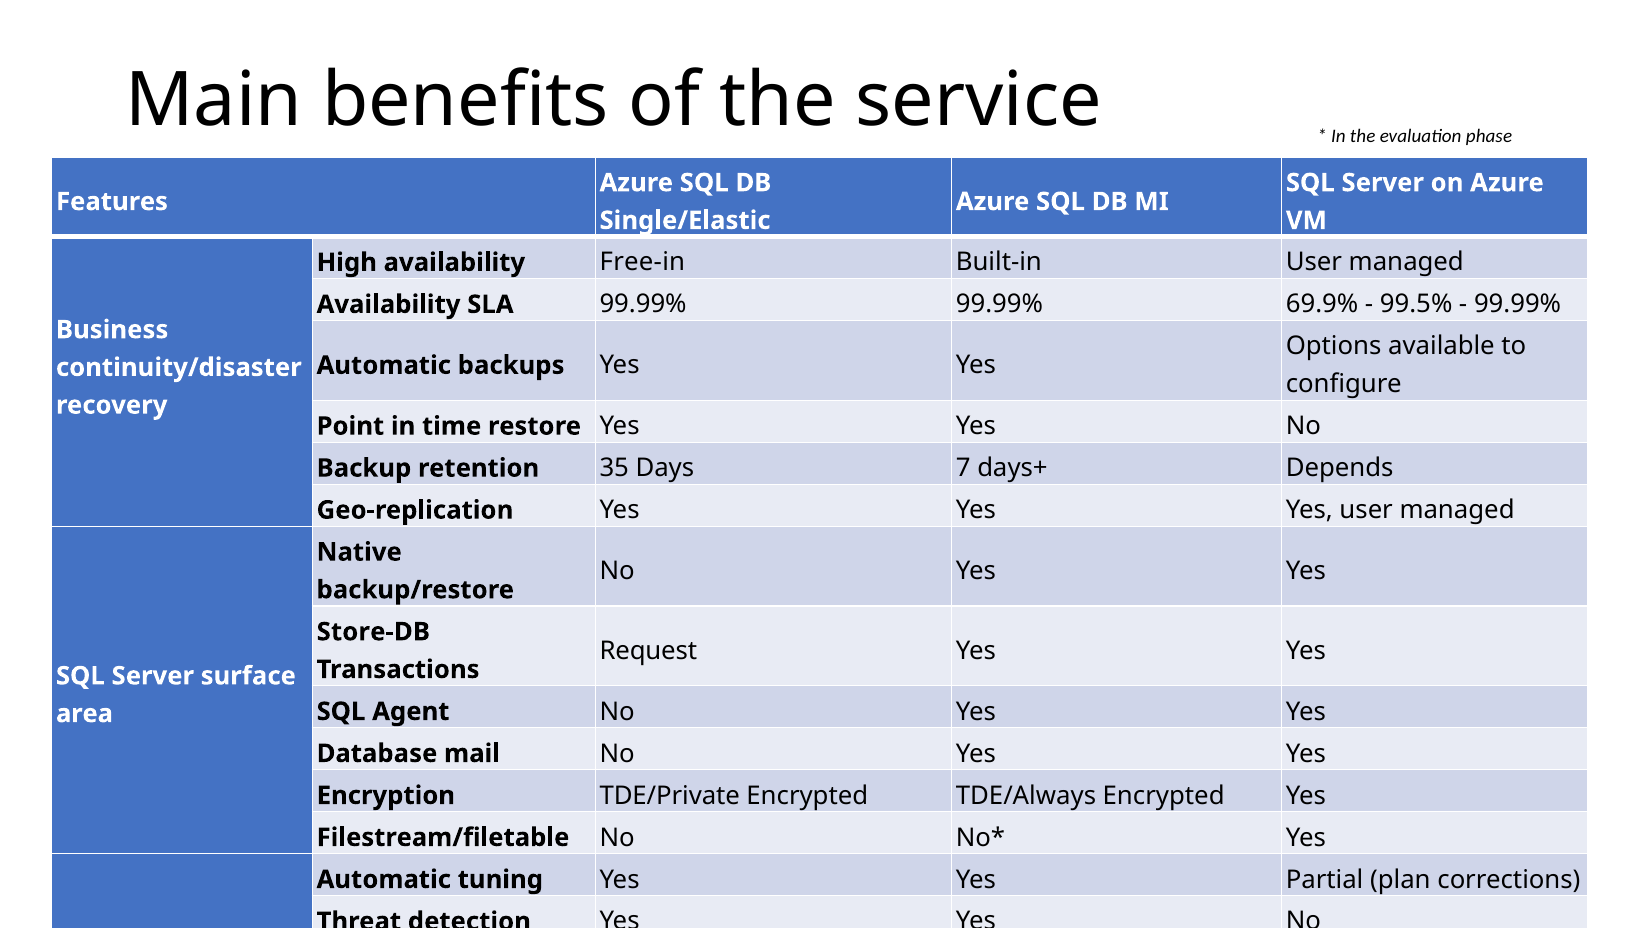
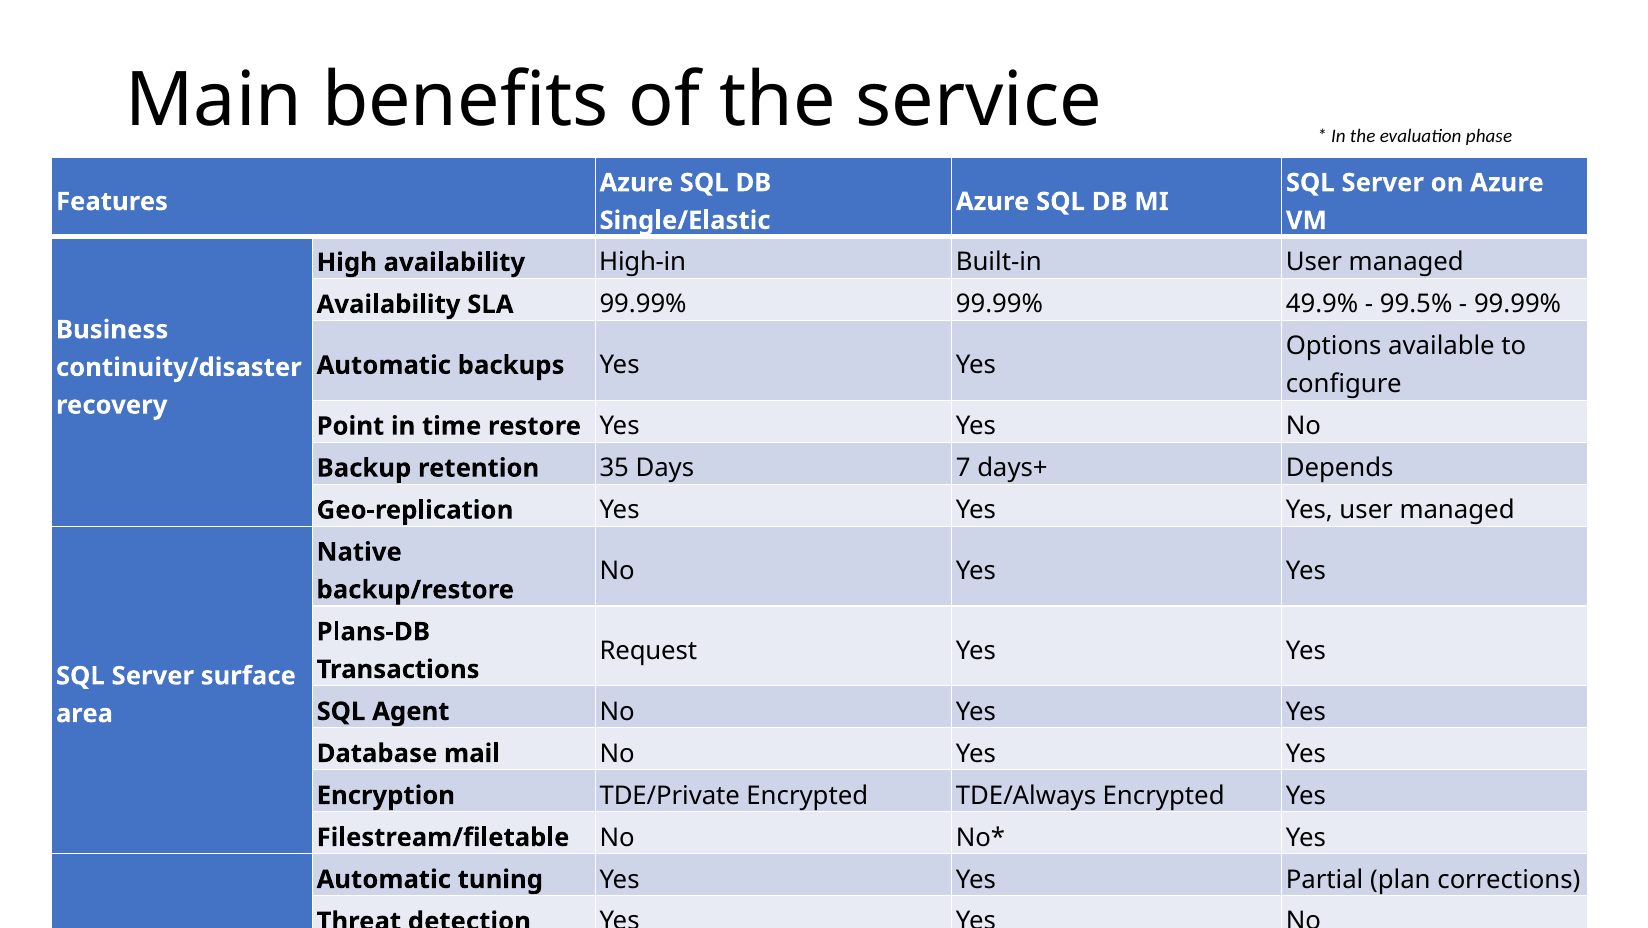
Free-in: Free-in -> High-in
69.9%: 69.9% -> 49.9%
Store-DB: Store-DB -> Plans-DB
